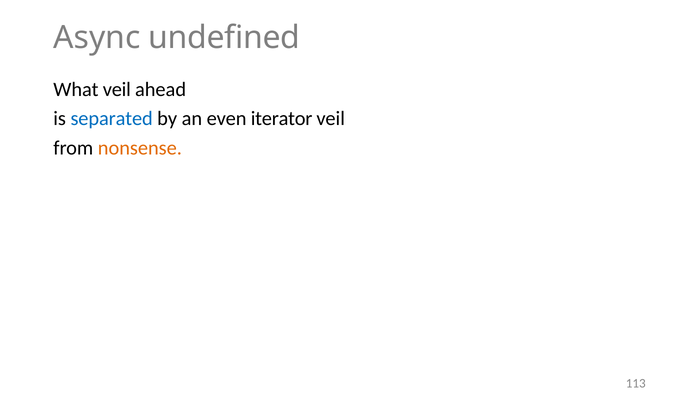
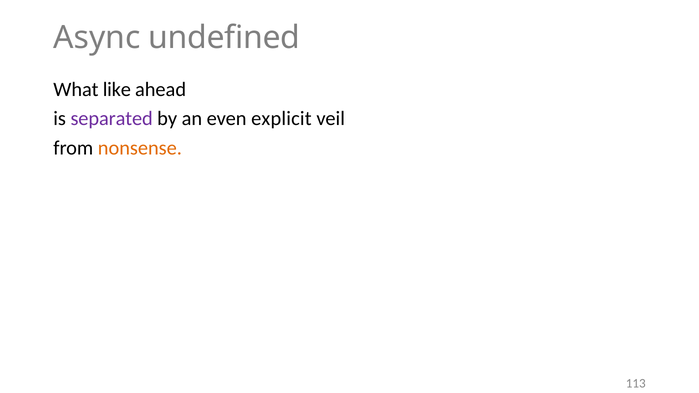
What veil: veil -> like
separated colour: blue -> purple
iterator: iterator -> explicit
